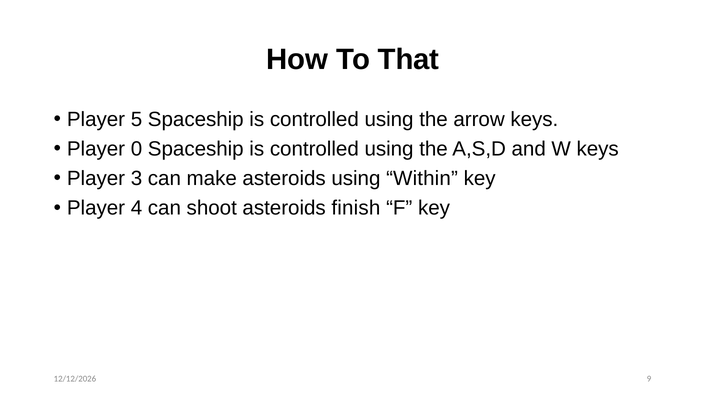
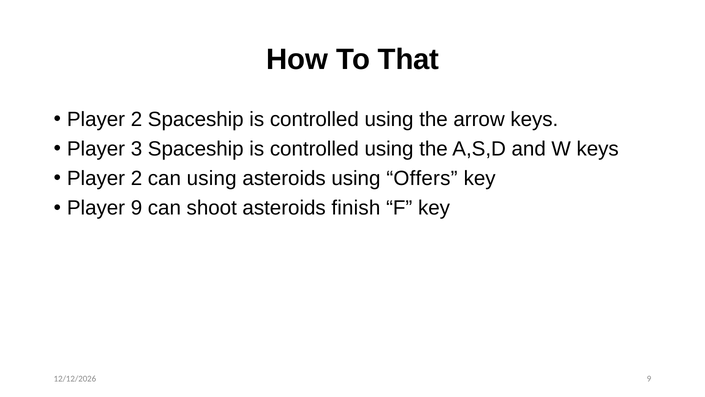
5 at (137, 119): 5 -> 2
0: 0 -> 3
3 at (137, 178): 3 -> 2
can make: make -> using
Within: Within -> Offers
Player 4: 4 -> 9
